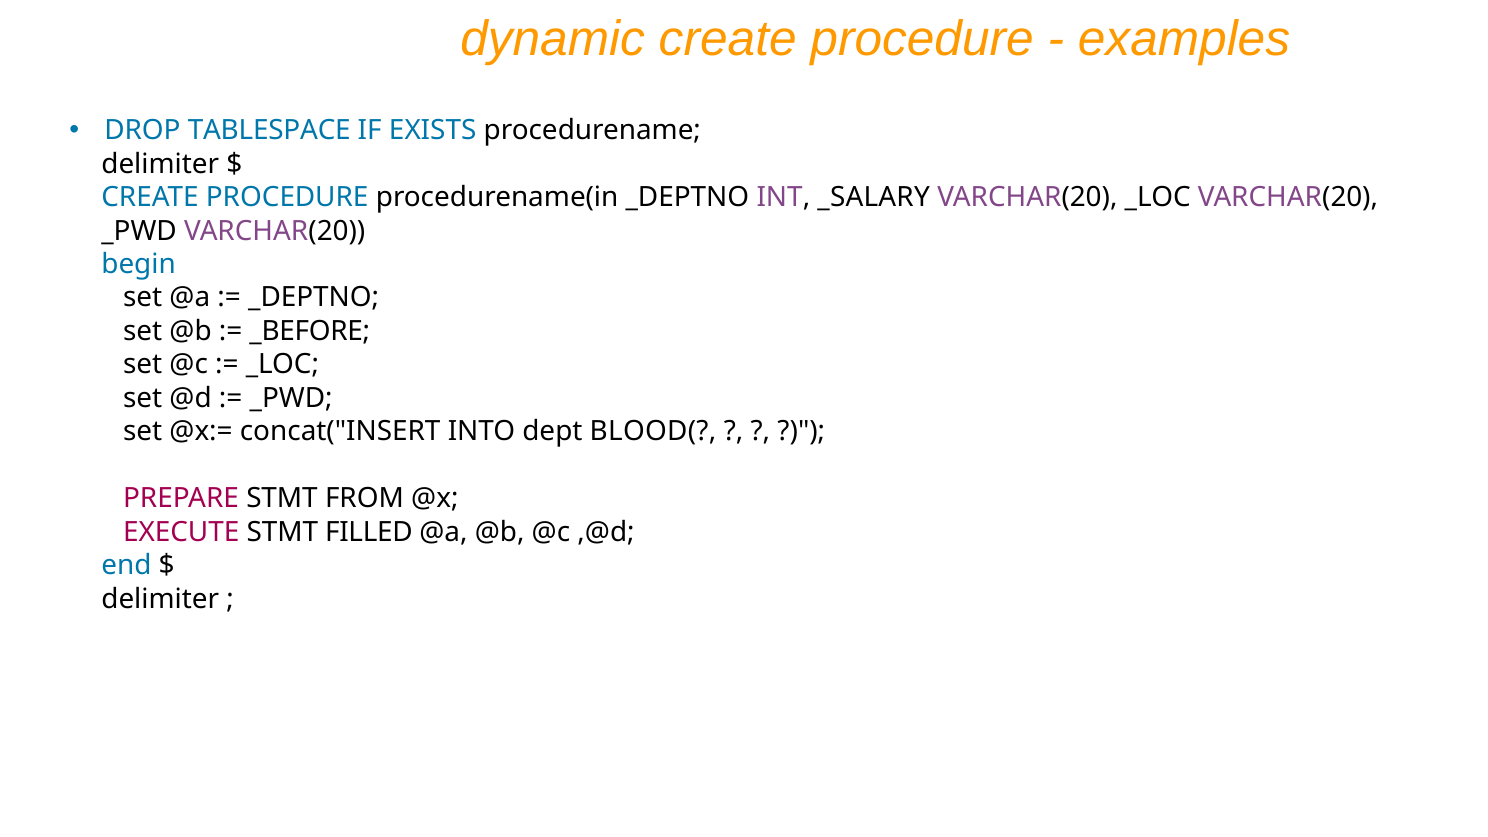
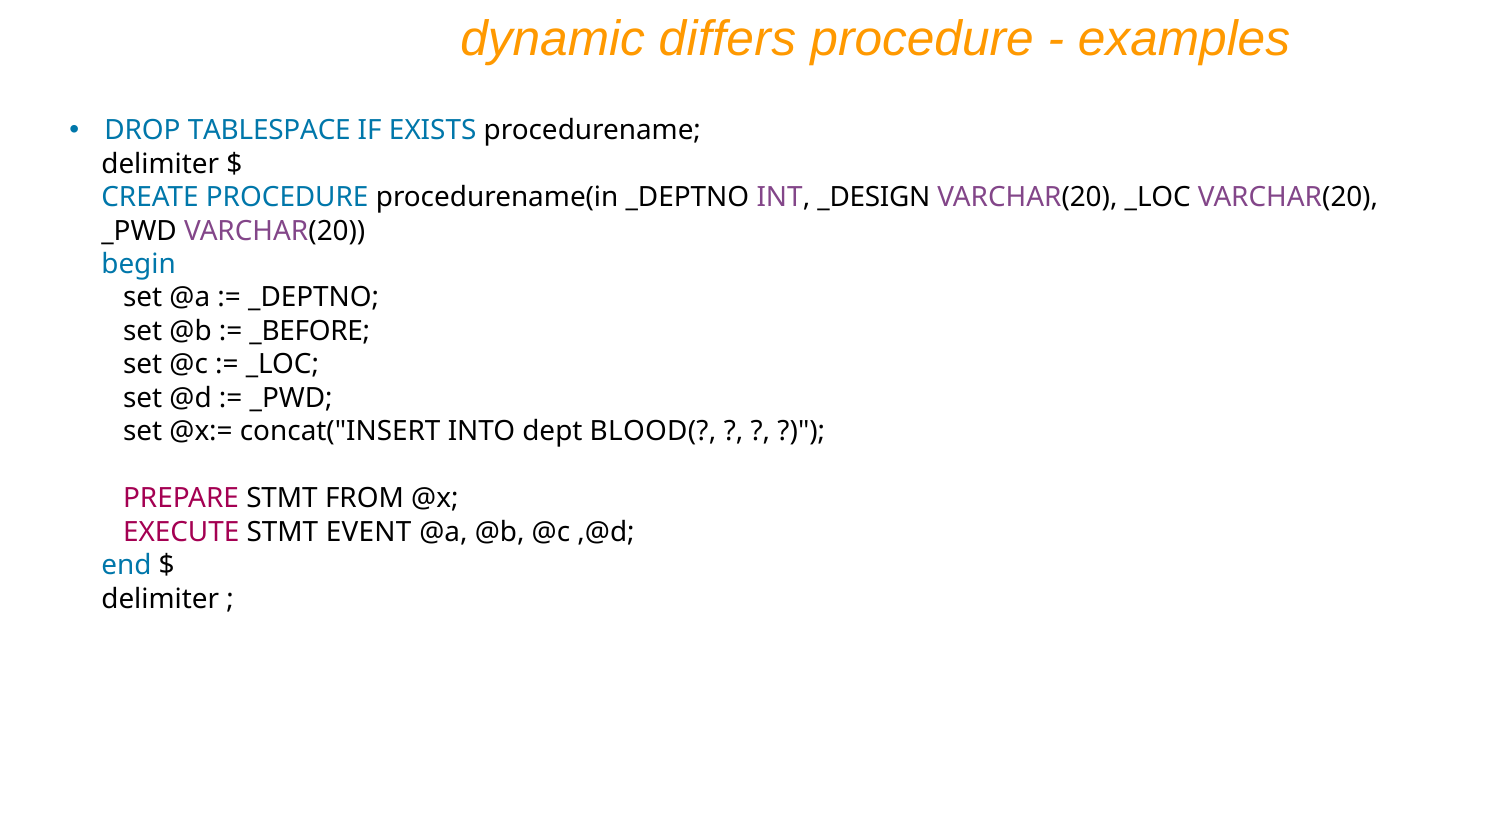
dynamic create: create -> differs
_SALARY: _SALARY -> _DESIGN
FILLED: FILLED -> EVENT
